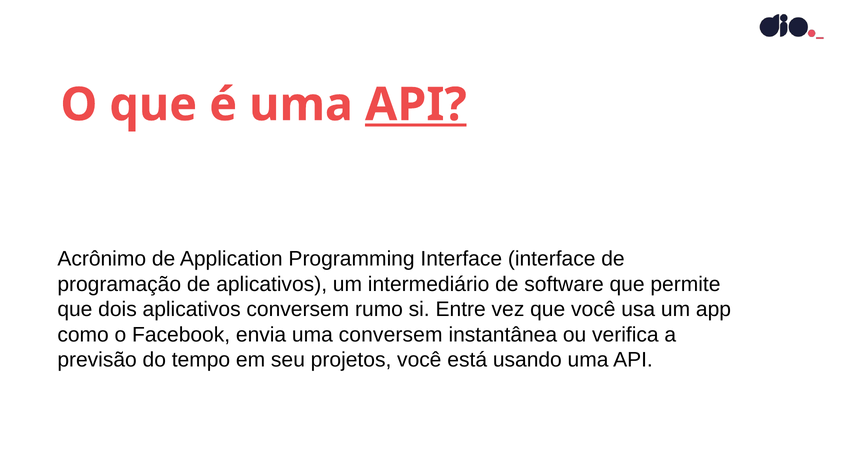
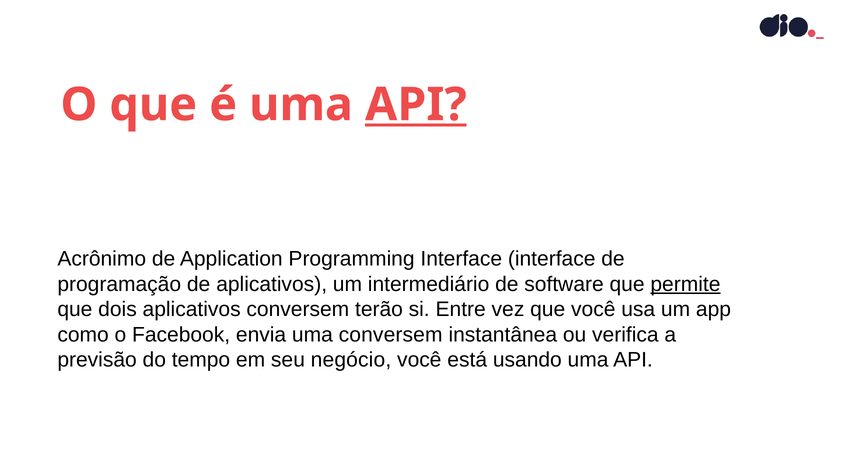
permite underline: none -> present
rumo: rumo -> terão
projetos: projetos -> negócio
